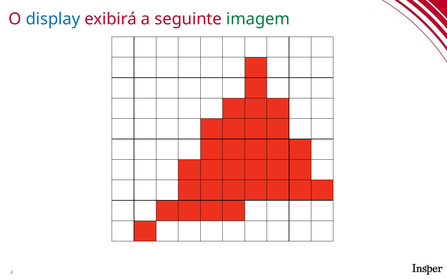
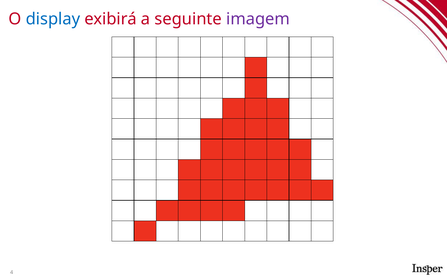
imagem colour: green -> purple
